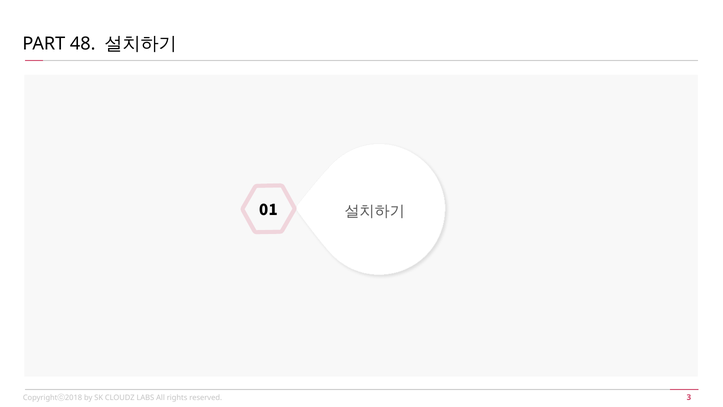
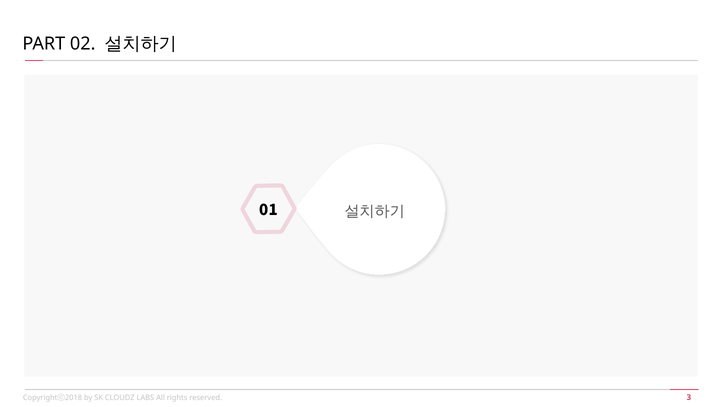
48: 48 -> 02
